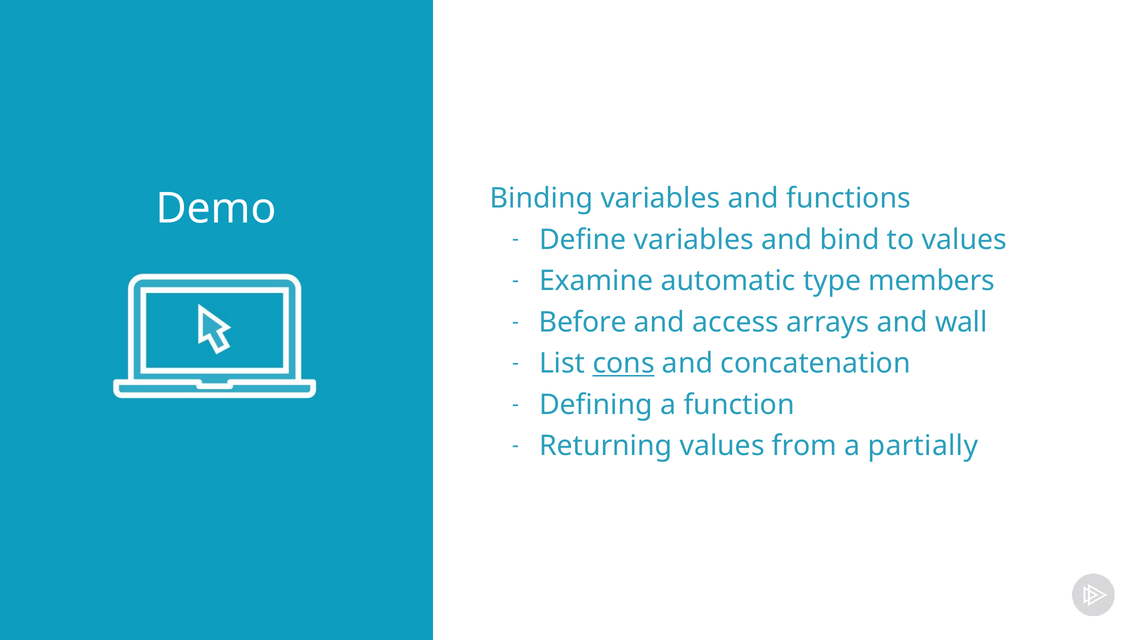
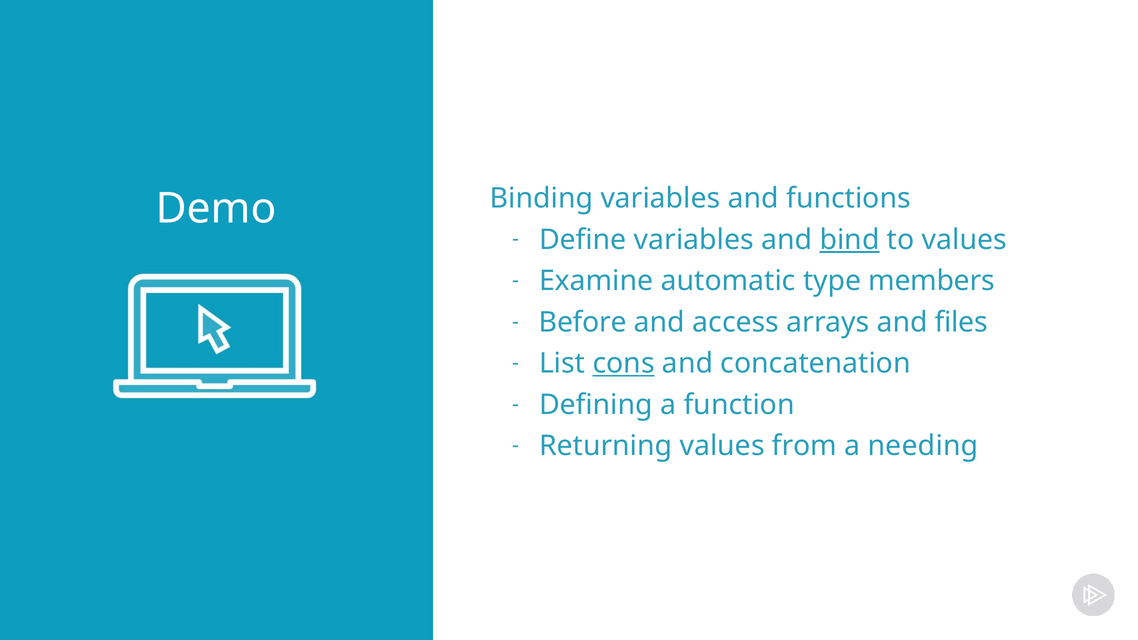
bind underline: none -> present
wall: wall -> files
partially: partially -> needing
